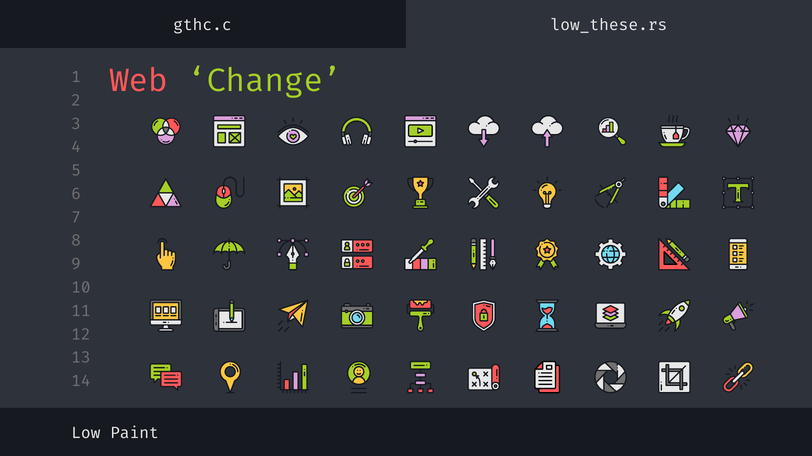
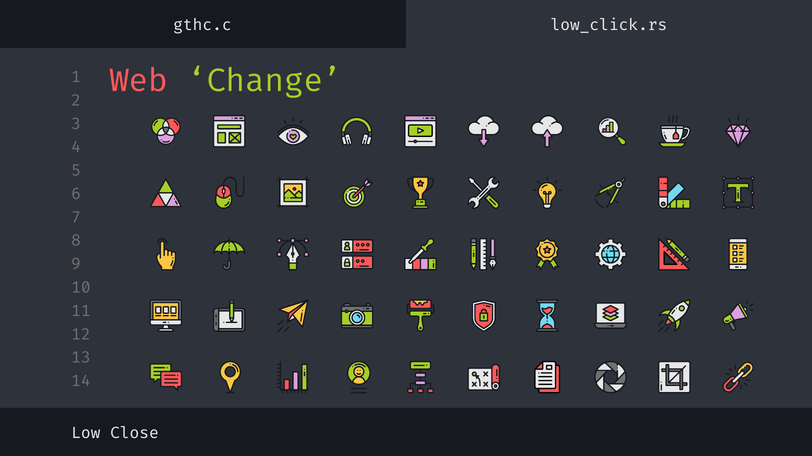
low_these.rs: low_these.rs -> low_click.rs
Paint: Paint -> Close
